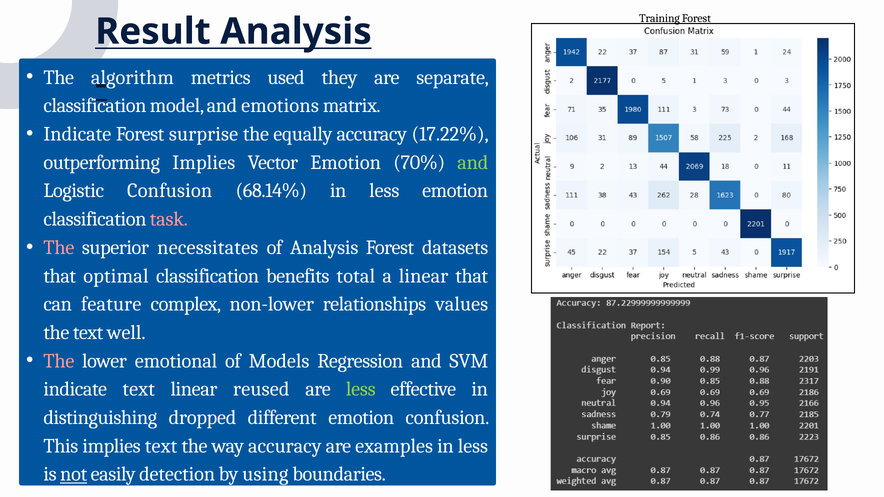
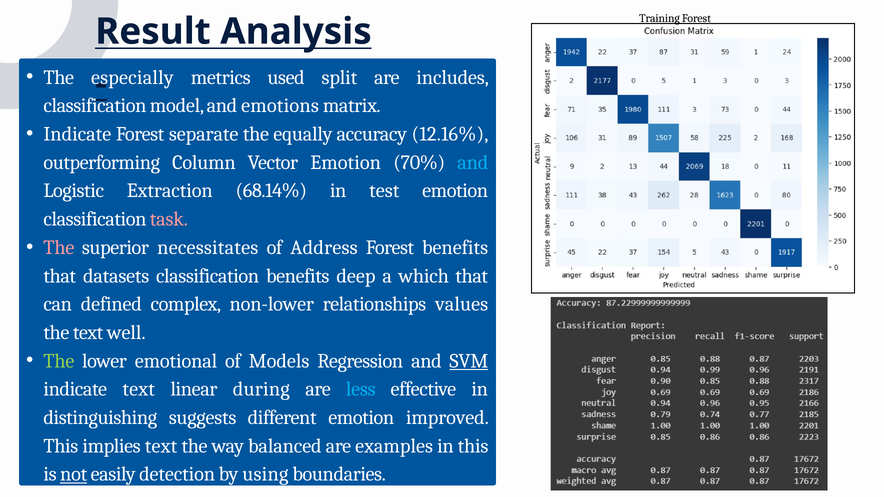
algorithm: algorithm -> especially
they: they -> split
separate: separate -> includes
surprise: surprise -> separate
17.22%: 17.22% -> 12.16%
outperforming Implies: Implies -> Column
and at (473, 163) colour: light green -> light blue
Logistic Confusion: Confusion -> Extraction
68.14% in less: less -> test
of Analysis: Analysis -> Address
Forest datasets: datasets -> benefits
optimal: optimal -> datasets
total: total -> deep
a linear: linear -> which
feature: feature -> defined
The at (59, 361) colour: pink -> light green
SVM underline: none -> present
reused: reused -> during
less at (361, 389) colour: light green -> light blue
dropped: dropped -> suggests
emotion confusion: confusion -> improved
way accuracy: accuracy -> balanced
less at (473, 446): less -> this
